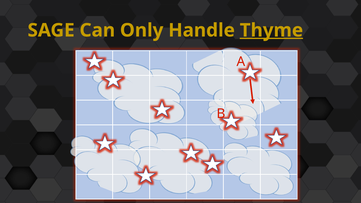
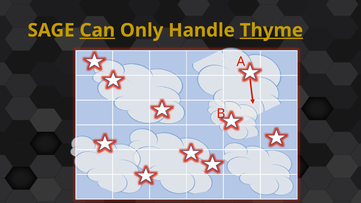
Can underline: none -> present
